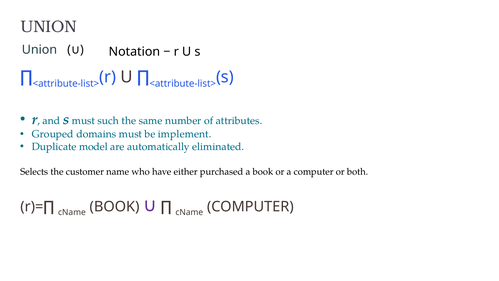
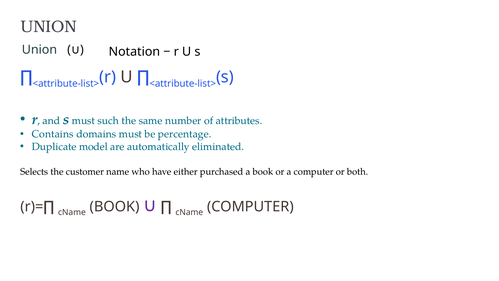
Grouped: Grouped -> Contains
implement: implement -> percentage
